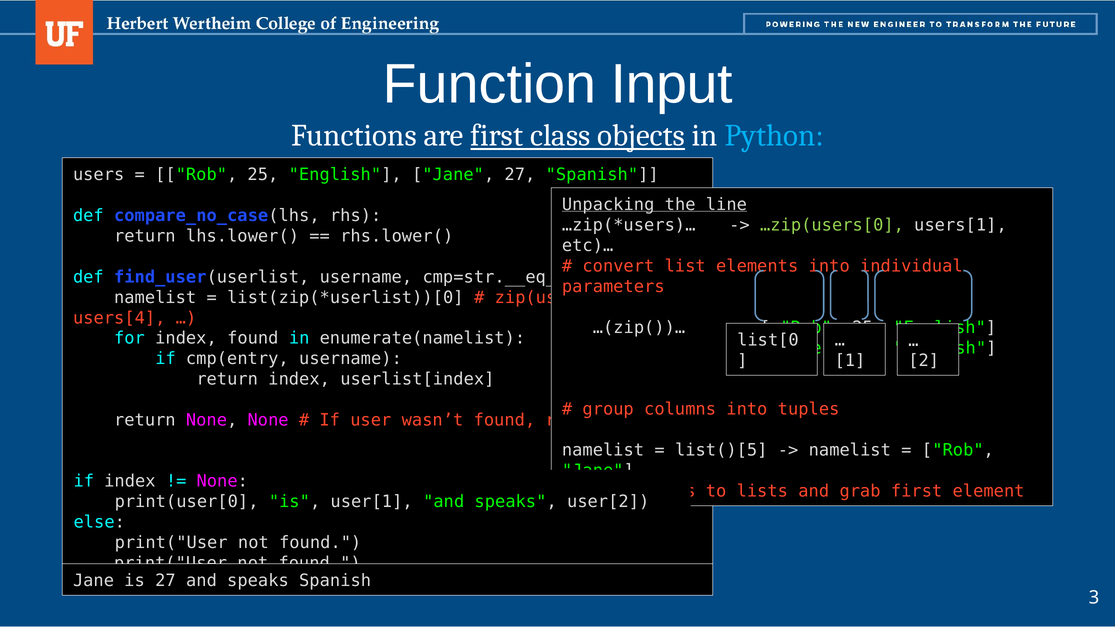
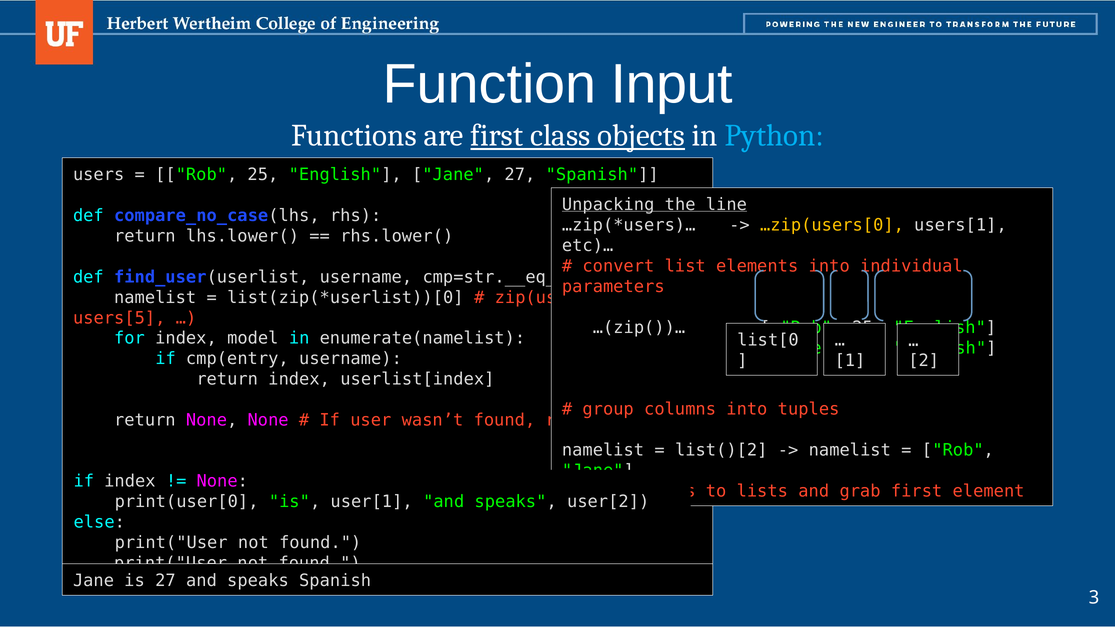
…zip(users[0 colour: light green -> yellow
users[4: users[4 -> users[5
index found: found -> model
list()[5: list()[5 -> list()[2
